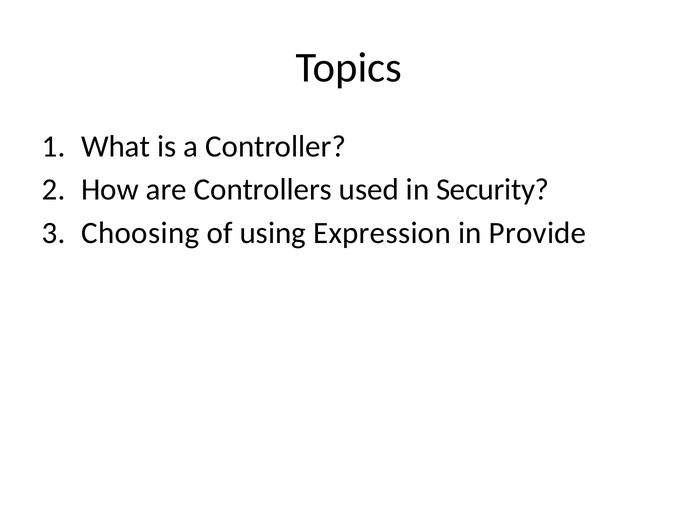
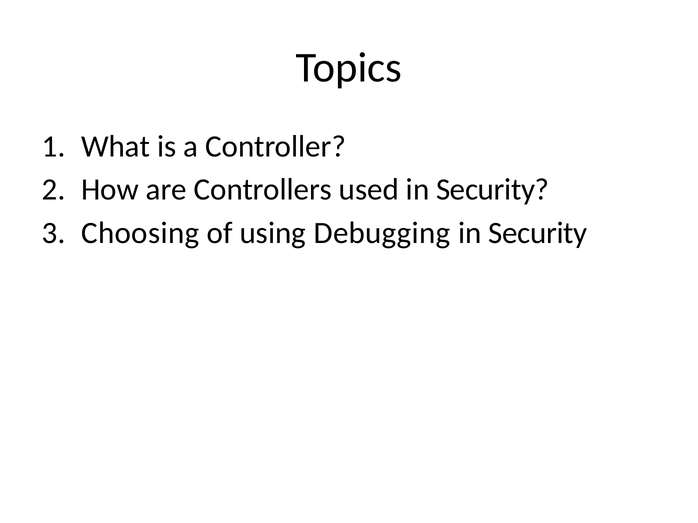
Expression: Expression -> Debugging
Provide at (538, 233): Provide -> Security
